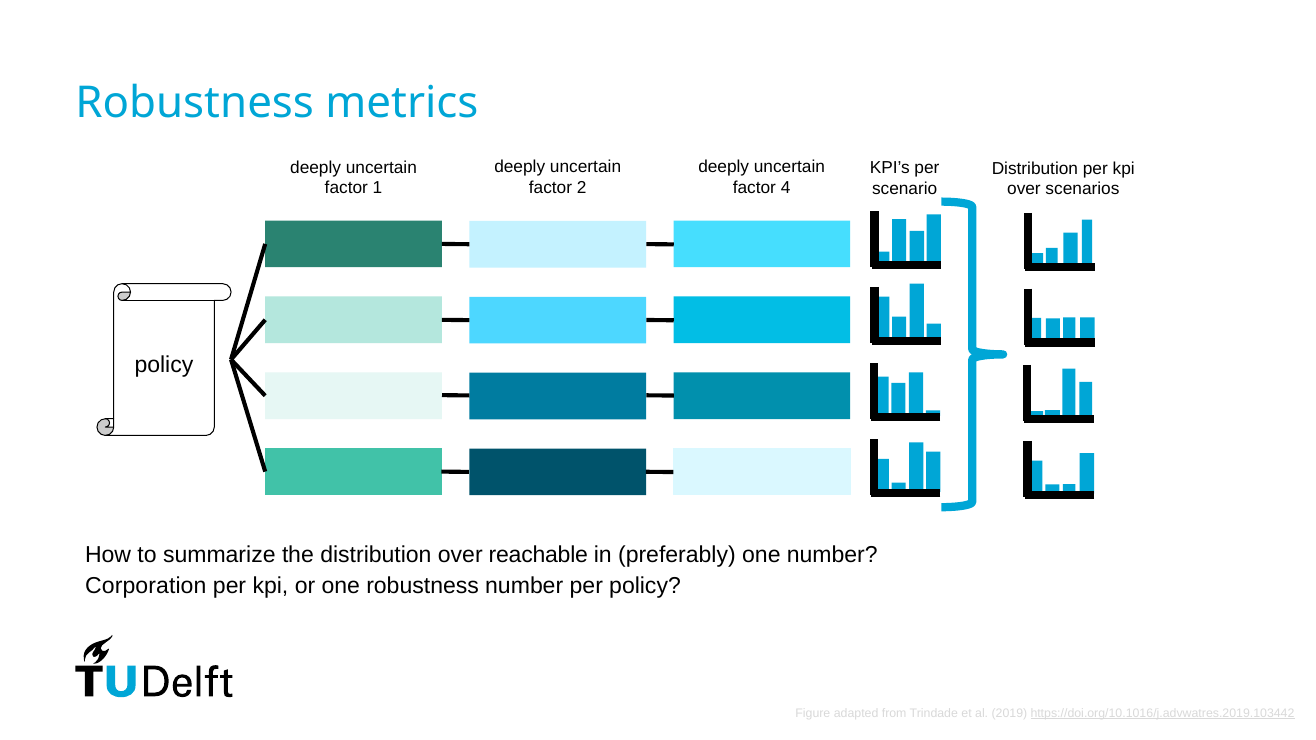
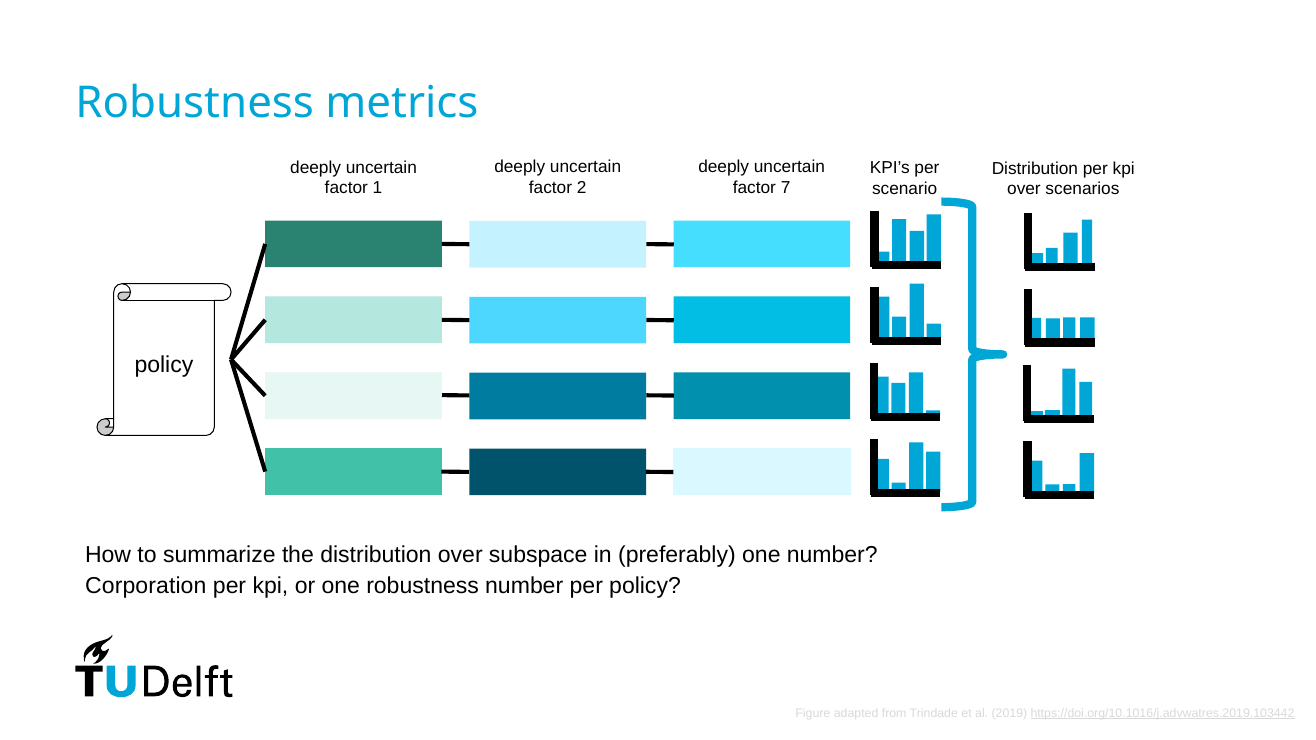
4: 4 -> 7
reachable: reachable -> subspace
